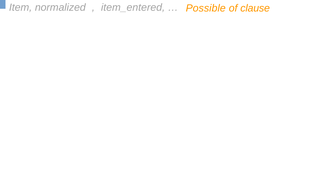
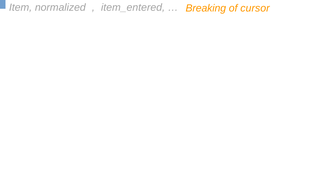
Possible: Possible -> Breaking
clause: clause -> cursor
